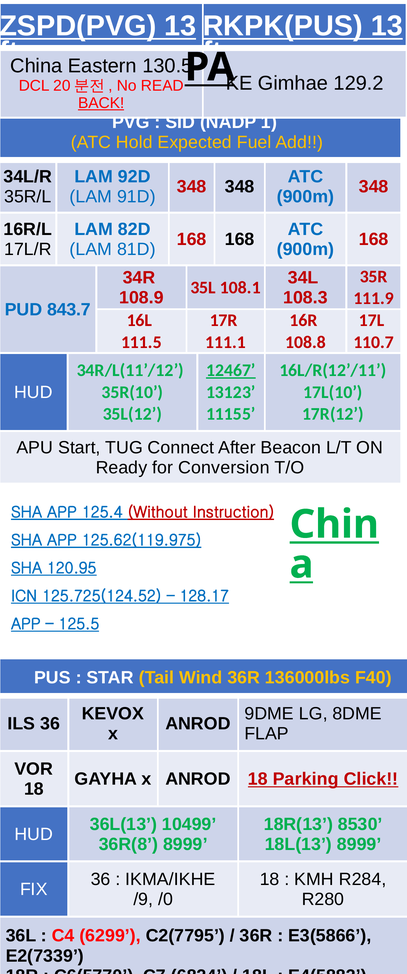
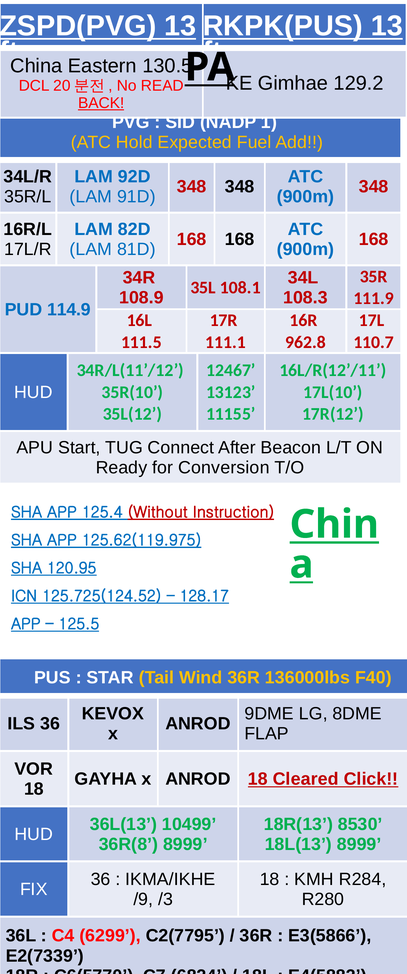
843.7: 843.7 -> 114.9
108.8: 108.8 -> 962.8
12467 underline: present -> none
Parking: Parking -> Cleared
/0: /0 -> /3
